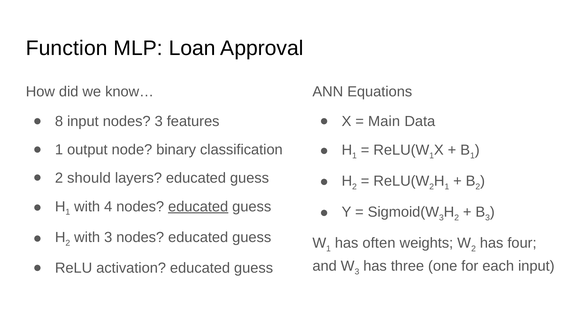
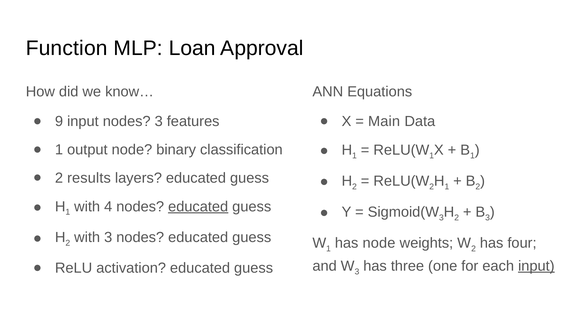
8: 8 -> 9
should: should -> results
has often: often -> node
input at (536, 266) underline: none -> present
